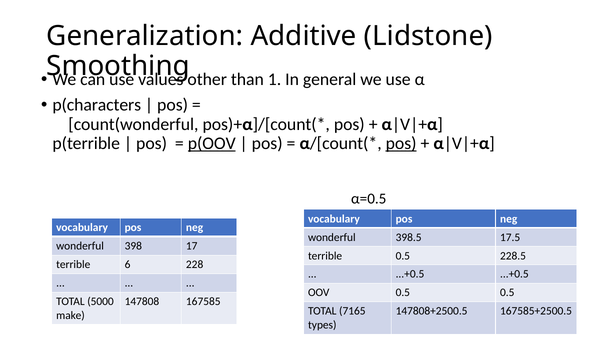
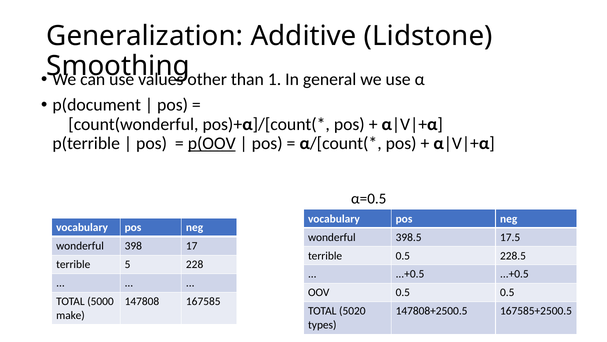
p(characters: p(characters -> p(document
pos at (401, 143) underline: present -> none
6: 6 -> 5
7165: 7165 -> 5020
